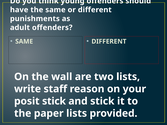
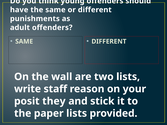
posit stick: stick -> they
